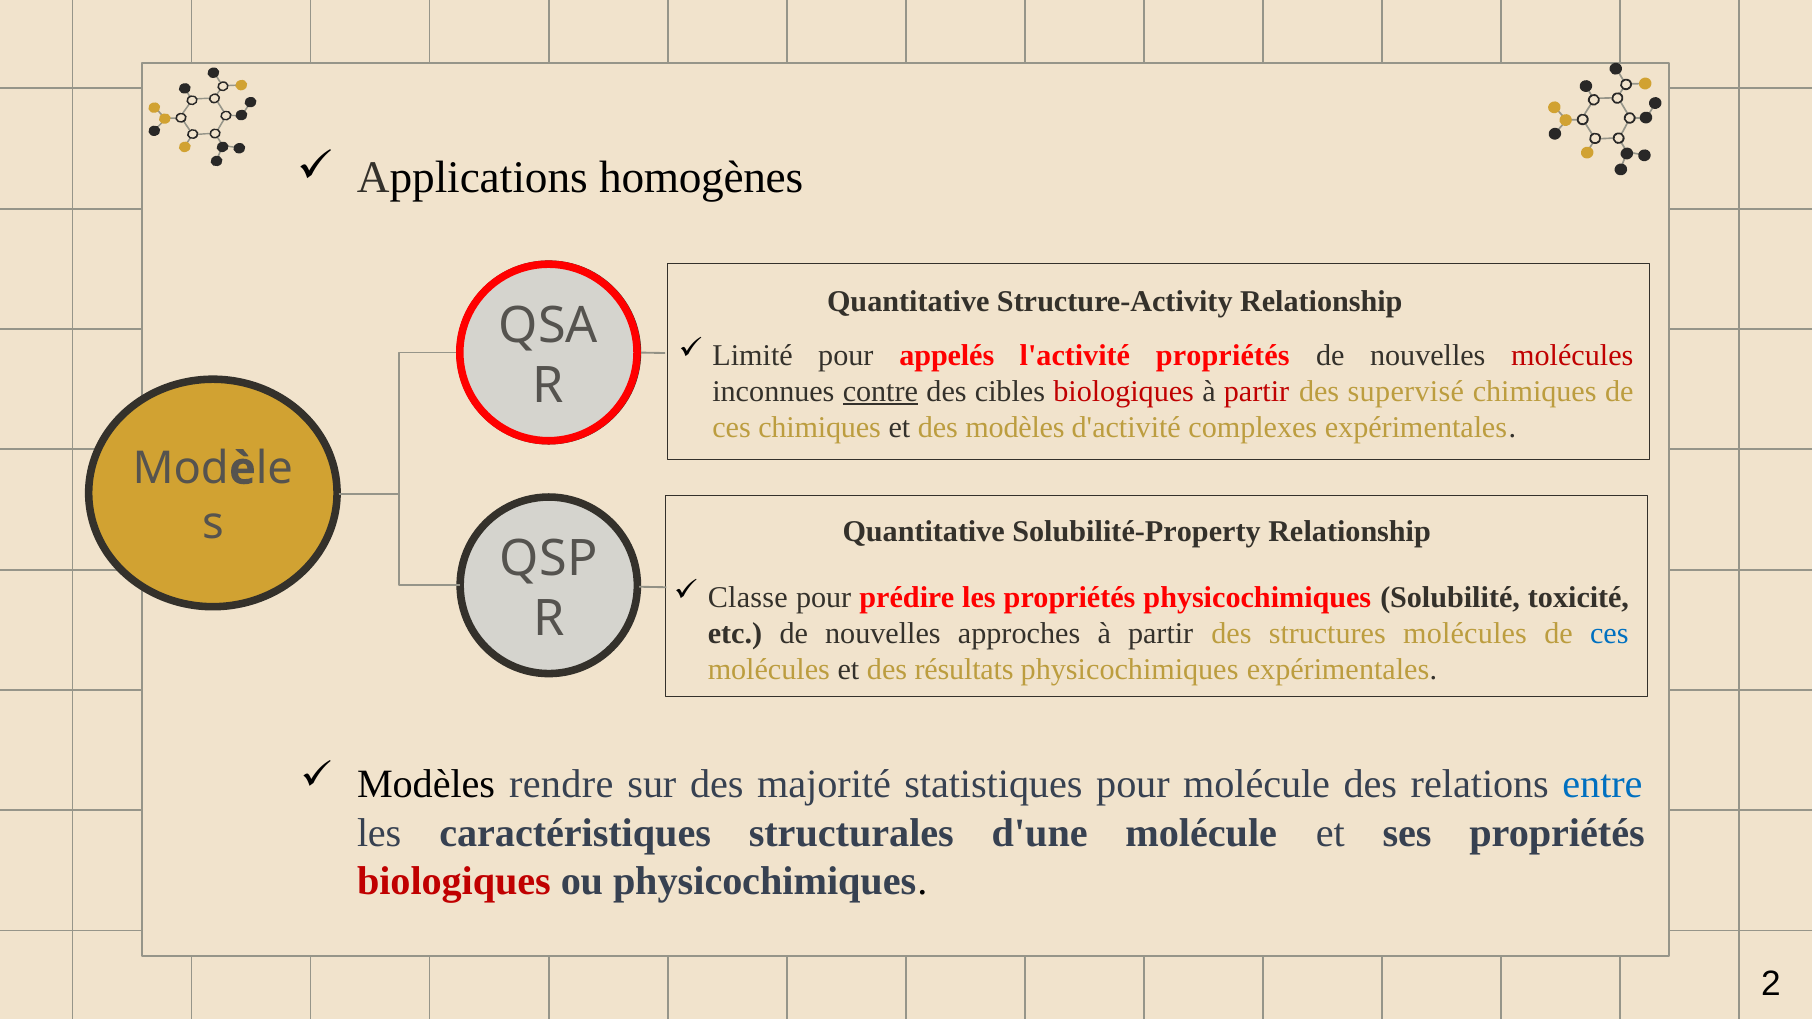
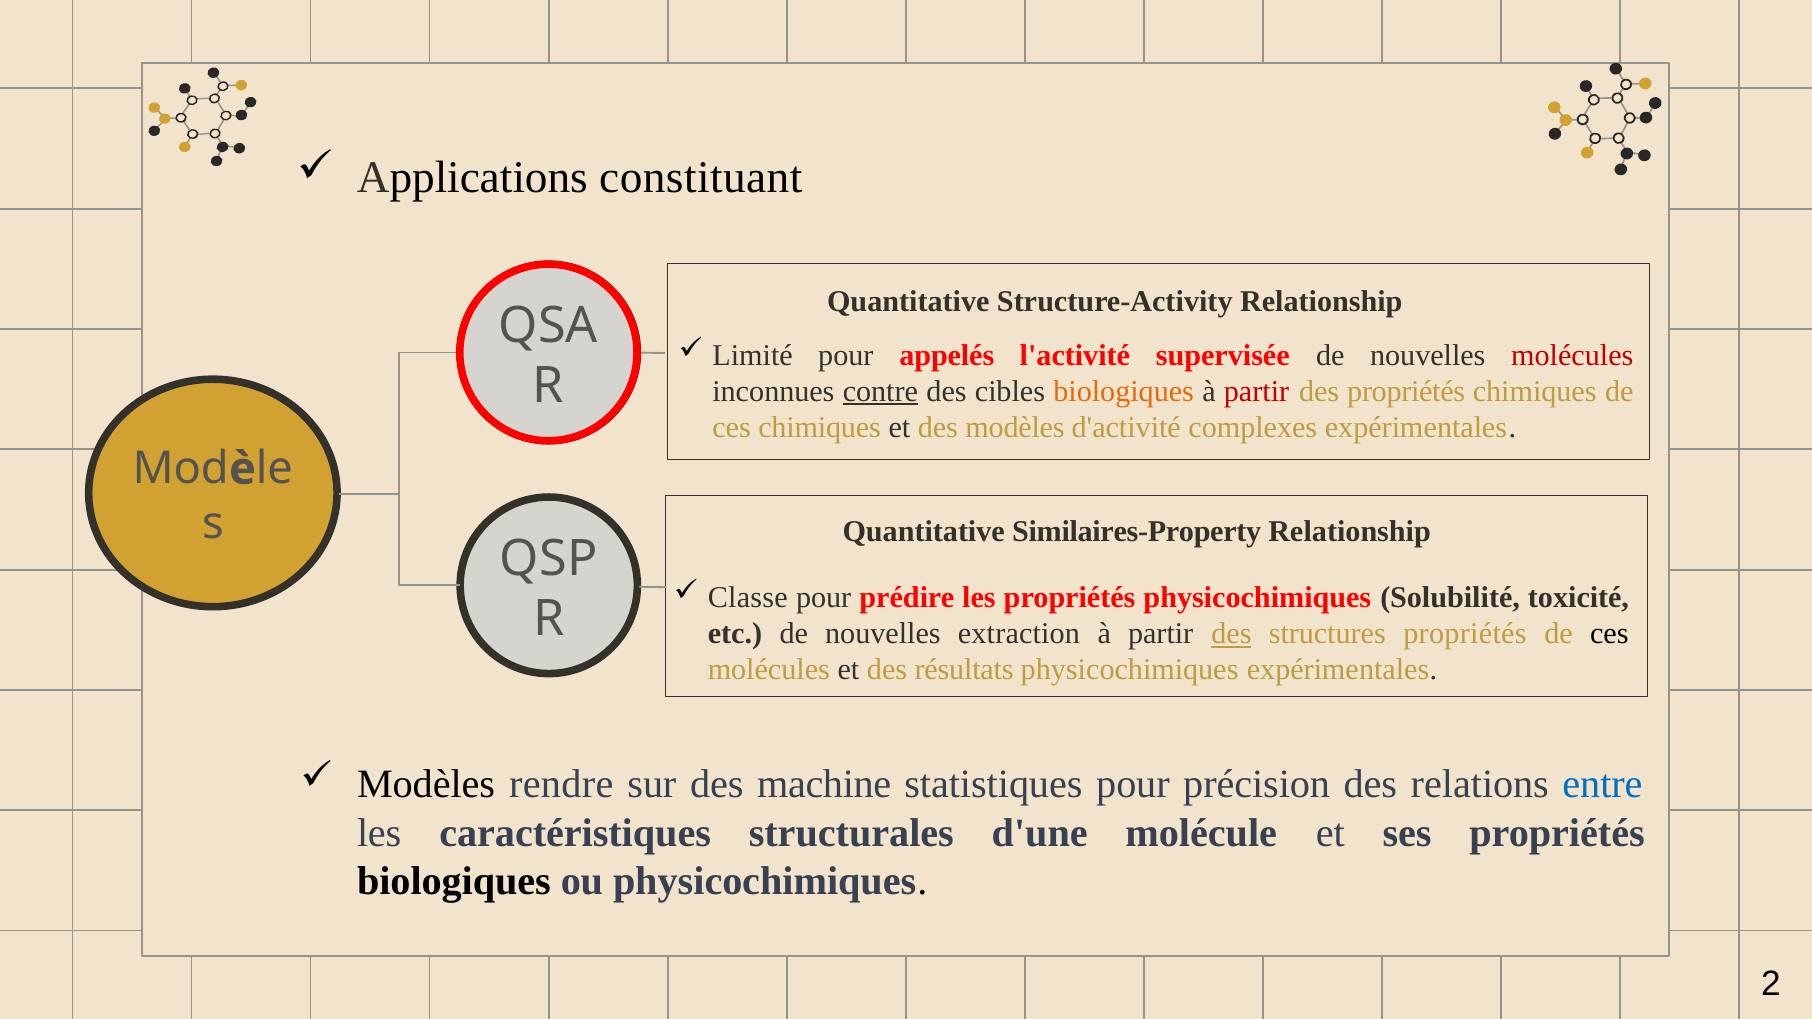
homogènes: homogènes -> constituant
l'activité propriétés: propriétés -> supervisée
biologiques at (1124, 391) colour: red -> orange
des supervisé: supervisé -> propriétés
Solubilité-Property: Solubilité-Property -> Similaires-Property
approches: approches -> extraction
des at (1231, 634) underline: none -> present
structures molécules: molécules -> propriétés
ces at (1609, 634) colour: blue -> black
majorité: majorité -> machine
pour molécule: molécule -> précision
biologiques at (454, 881) colour: red -> black
